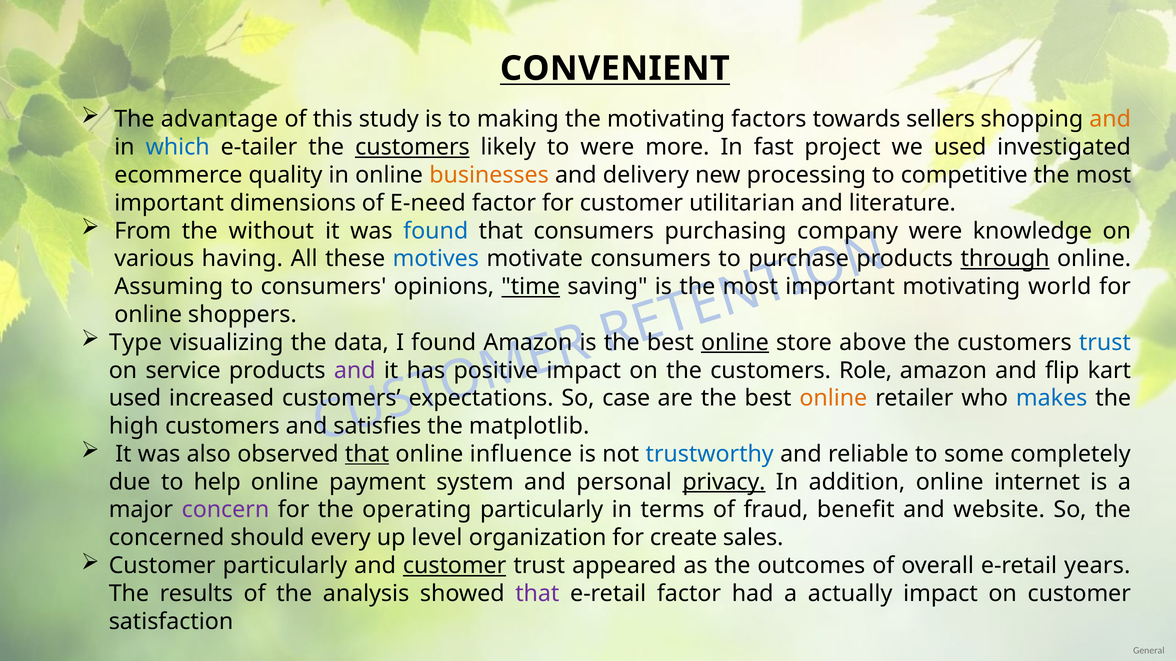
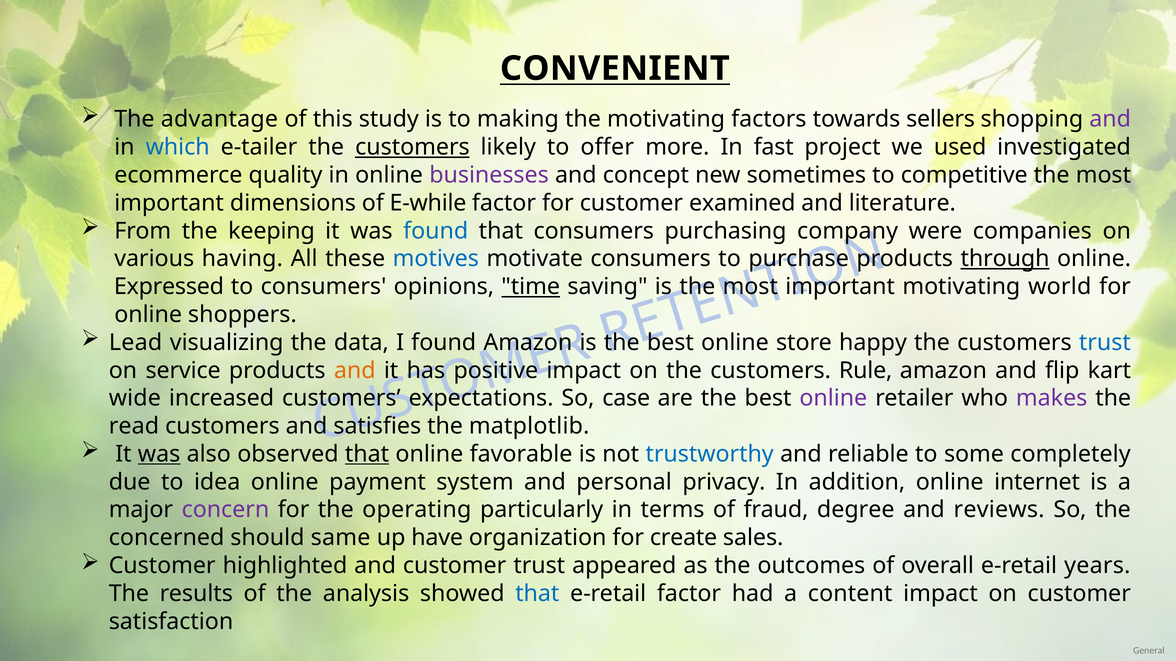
and at (1110, 119) colour: orange -> purple
to were: were -> offer
businesses colour: orange -> purple
delivery: delivery -> concept
processing: processing -> sometimes
E-need: E-need -> E-while
utilitarian: utilitarian -> examined
without: without -> keeping
knowledge: knowledge -> companies
Assuming: Assuming -> Expressed
Type: Type -> Lead
online at (735, 343) underline: present -> none
above: above -> happy
and at (355, 371) colour: purple -> orange
Role: Role -> Rule
used at (135, 399): used -> wide
online at (833, 399) colour: orange -> purple
makes colour: blue -> purple
high: high -> read
was at (159, 454) underline: none -> present
influence: influence -> favorable
help: help -> idea
privacy underline: present -> none
benefit: benefit -> degree
website: website -> reviews
every: every -> same
level: level -> have
Customer particularly: particularly -> highlighted
customer at (455, 566) underline: present -> none
that at (537, 594) colour: purple -> blue
actually: actually -> content
